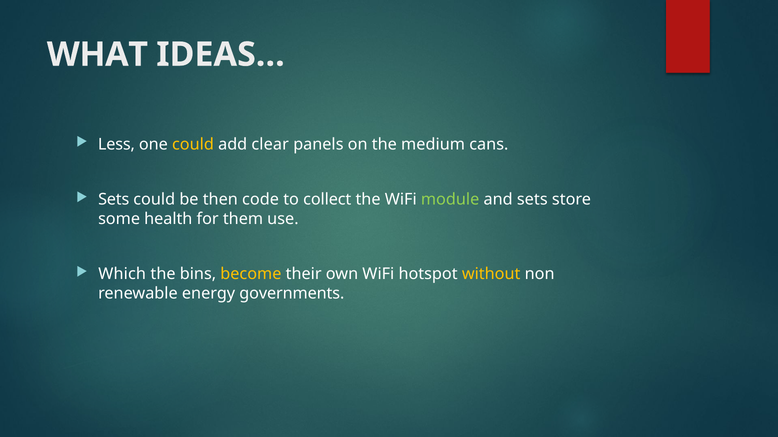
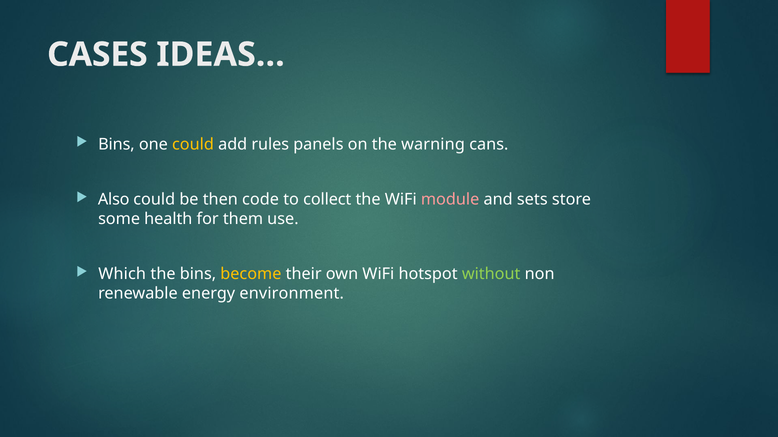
WHAT: WHAT -> CASES
Less at (116, 145): Less -> Bins
clear: clear -> rules
medium: medium -> warning
Sets at (114, 200): Sets -> Also
module colour: light green -> pink
without colour: yellow -> light green
governments: governments -> environment
